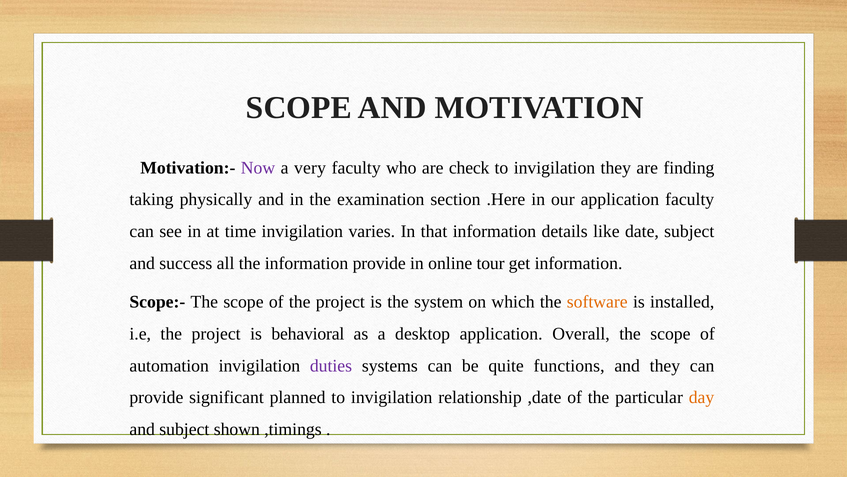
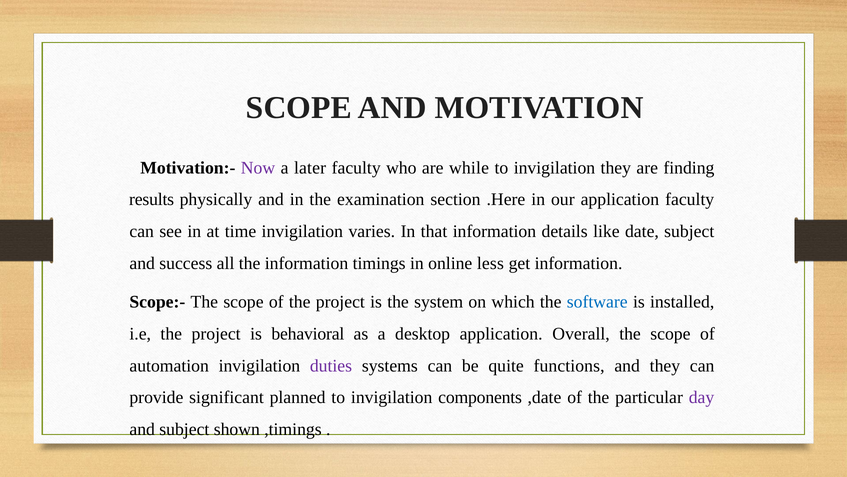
very: very -> later
check: check -> while
taking: taking -> results
information provide: provide -> timings
tour: tour -> less
software colour: orange -> blue
relationship: relationship -> components
day colour: orange -> purple
